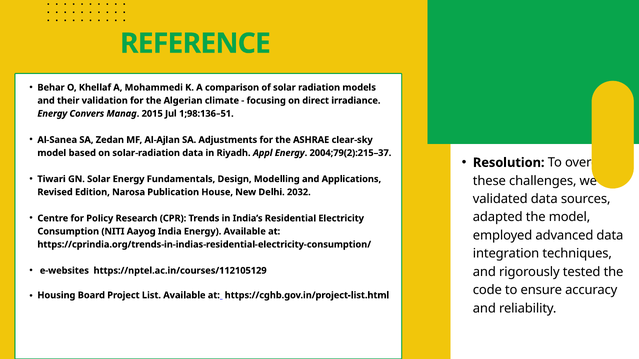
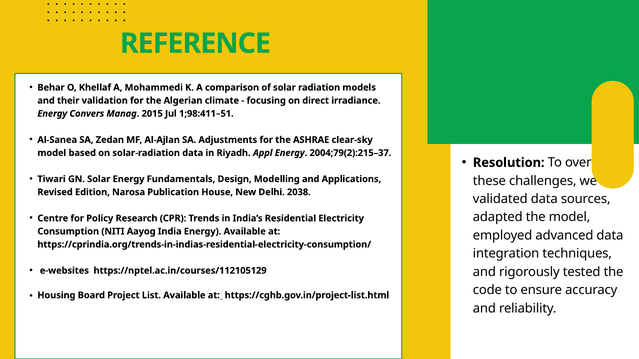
1;98:136–51: 1;98:136–51 -> 1;98:411–51
2032: 2032 -> 2038
